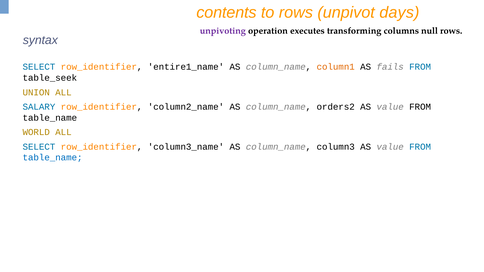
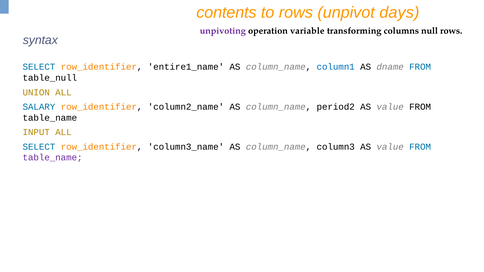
executes: executes -> variable
column1 colour: orange -> blue
fails: fails -> dname
table_seek: table_seek -> table_null
orders2: orders2 -> period2
WORLD: WORLD -> INPUT
table_name at (53, 158) colour: blue -> purple
